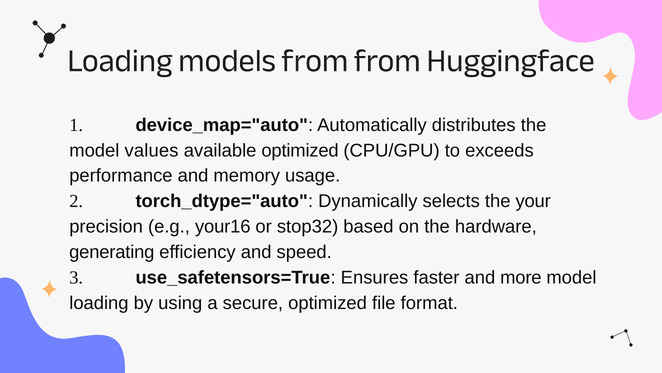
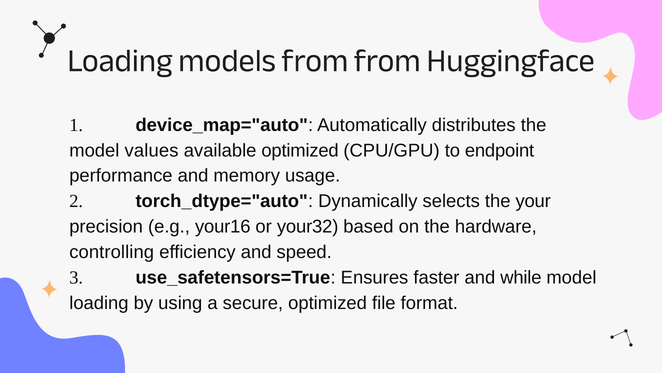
exceeds: exceeds -> endpoint
stop32: stop32 -> your32
generating: generating -> controlling
more: more -> while
